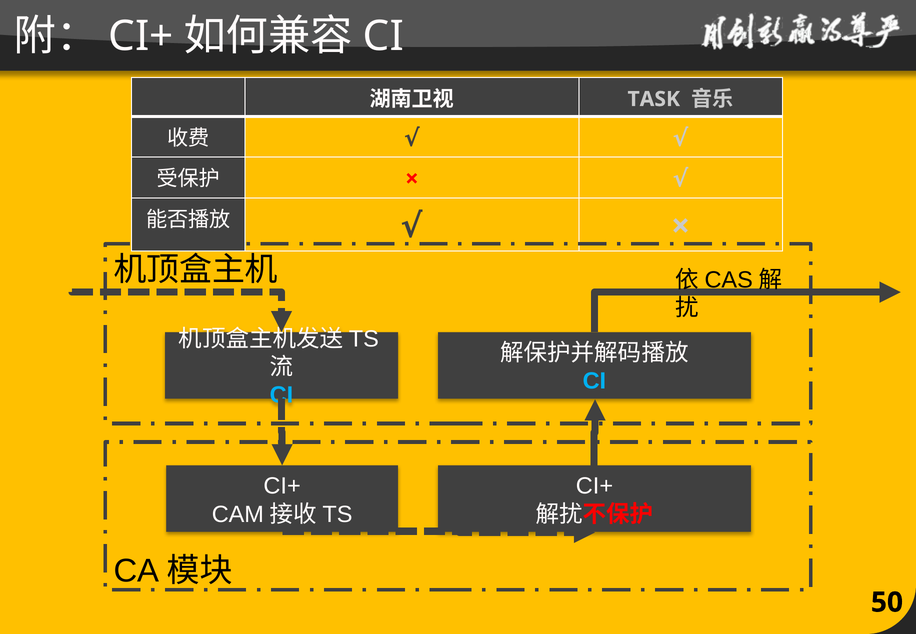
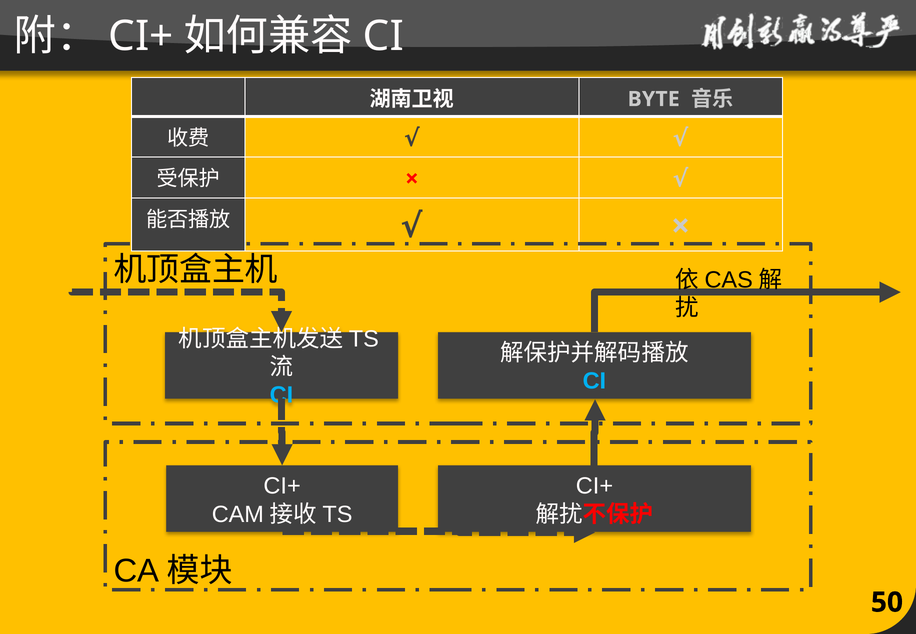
TASK: TASK -> BYTE
